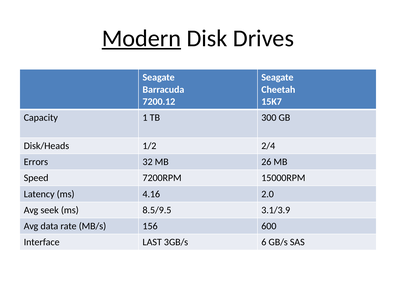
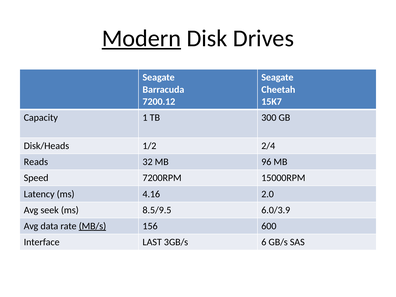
Errors: Errors -> Reads
26: 26 -> 96
3.1/3.9: 3.1/3.9 -> 6.0/3.9
MB/s underline: none -> present
